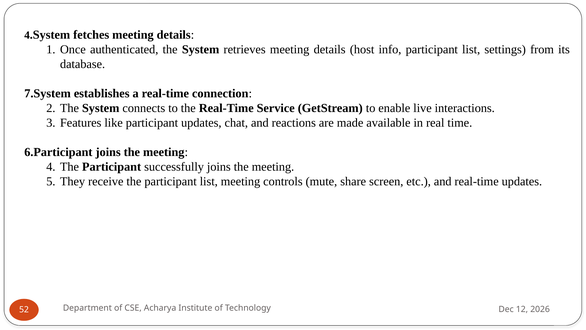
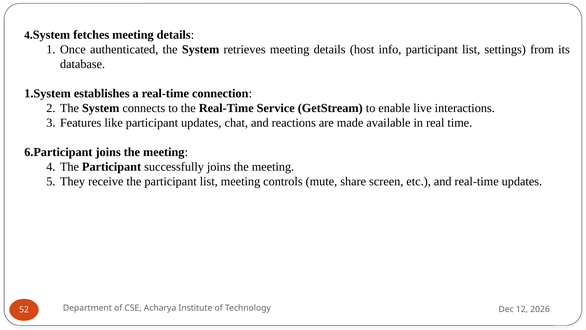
7.System: 7.System -> 1.System
